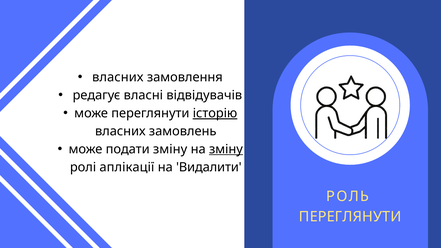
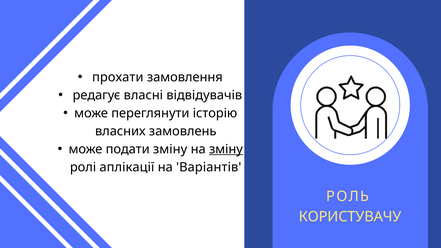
власних at (118, 77): власних -> прохати
історію underline: present -> none
Видалити: Видалити -> Варіантів
ПЕРЕГЛЯНУТИ at (350, 217): ПЕРЕГЛЯНУТИ -> КОРИСТУВАЧУ
